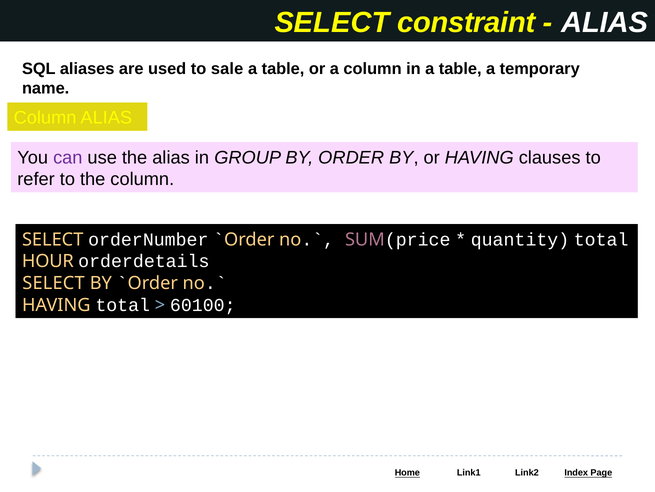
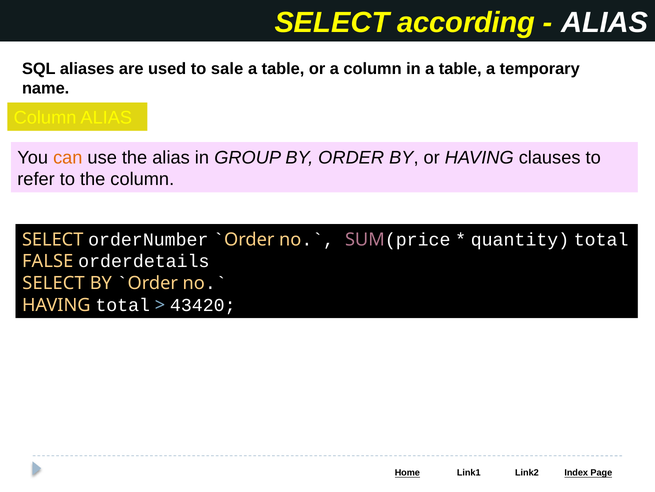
constraint: constraint -> according
can colour: purple -> orange
HOUR: HOUR -> FALSE
60100: 60100 -> 43420
